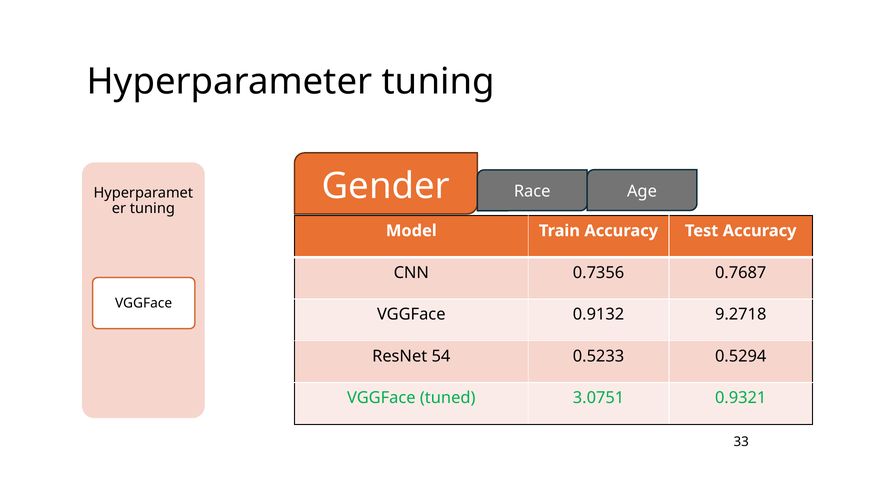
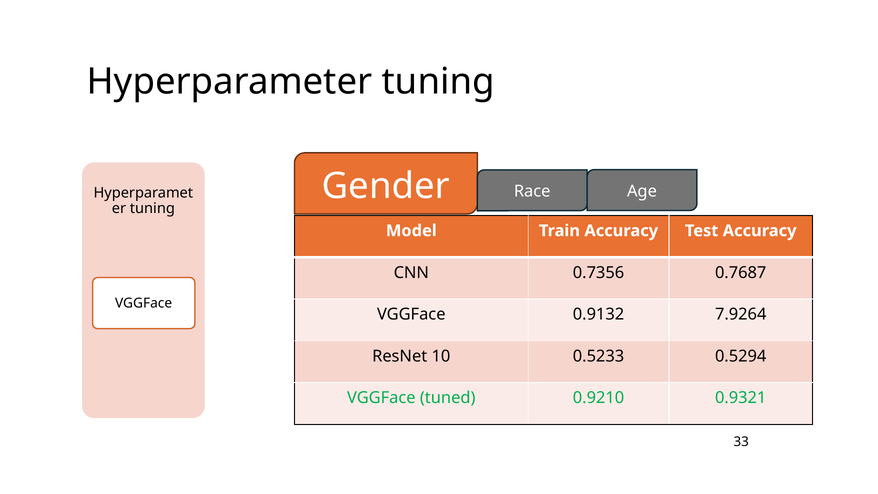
9.2718: 9.2718 -> 7.9264
54: 54 -> 10
3.0751: 3.0751 -> 0.9210
